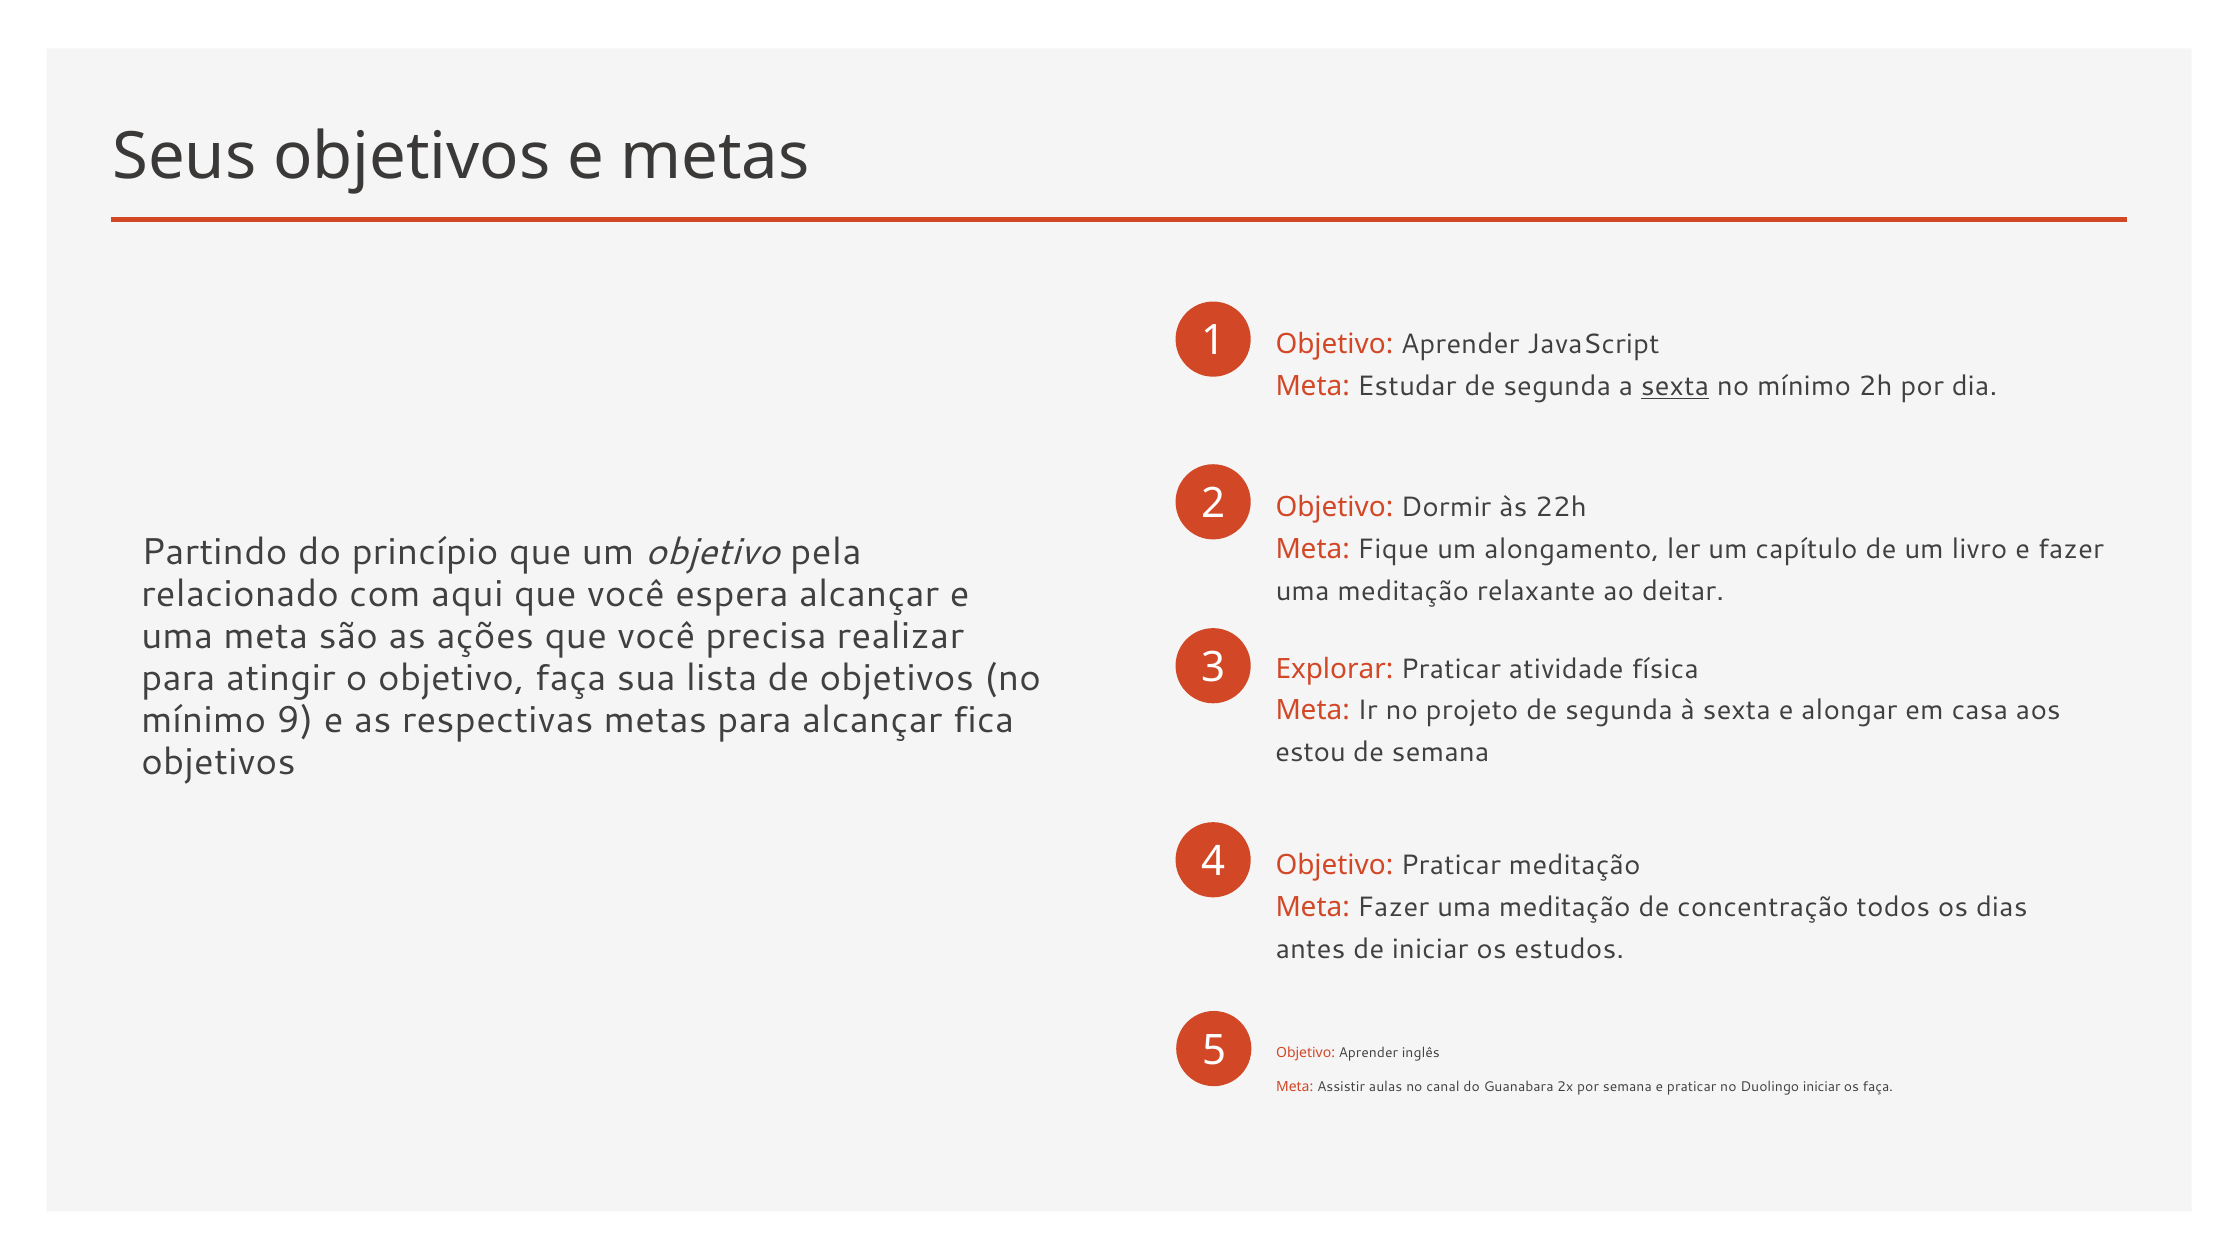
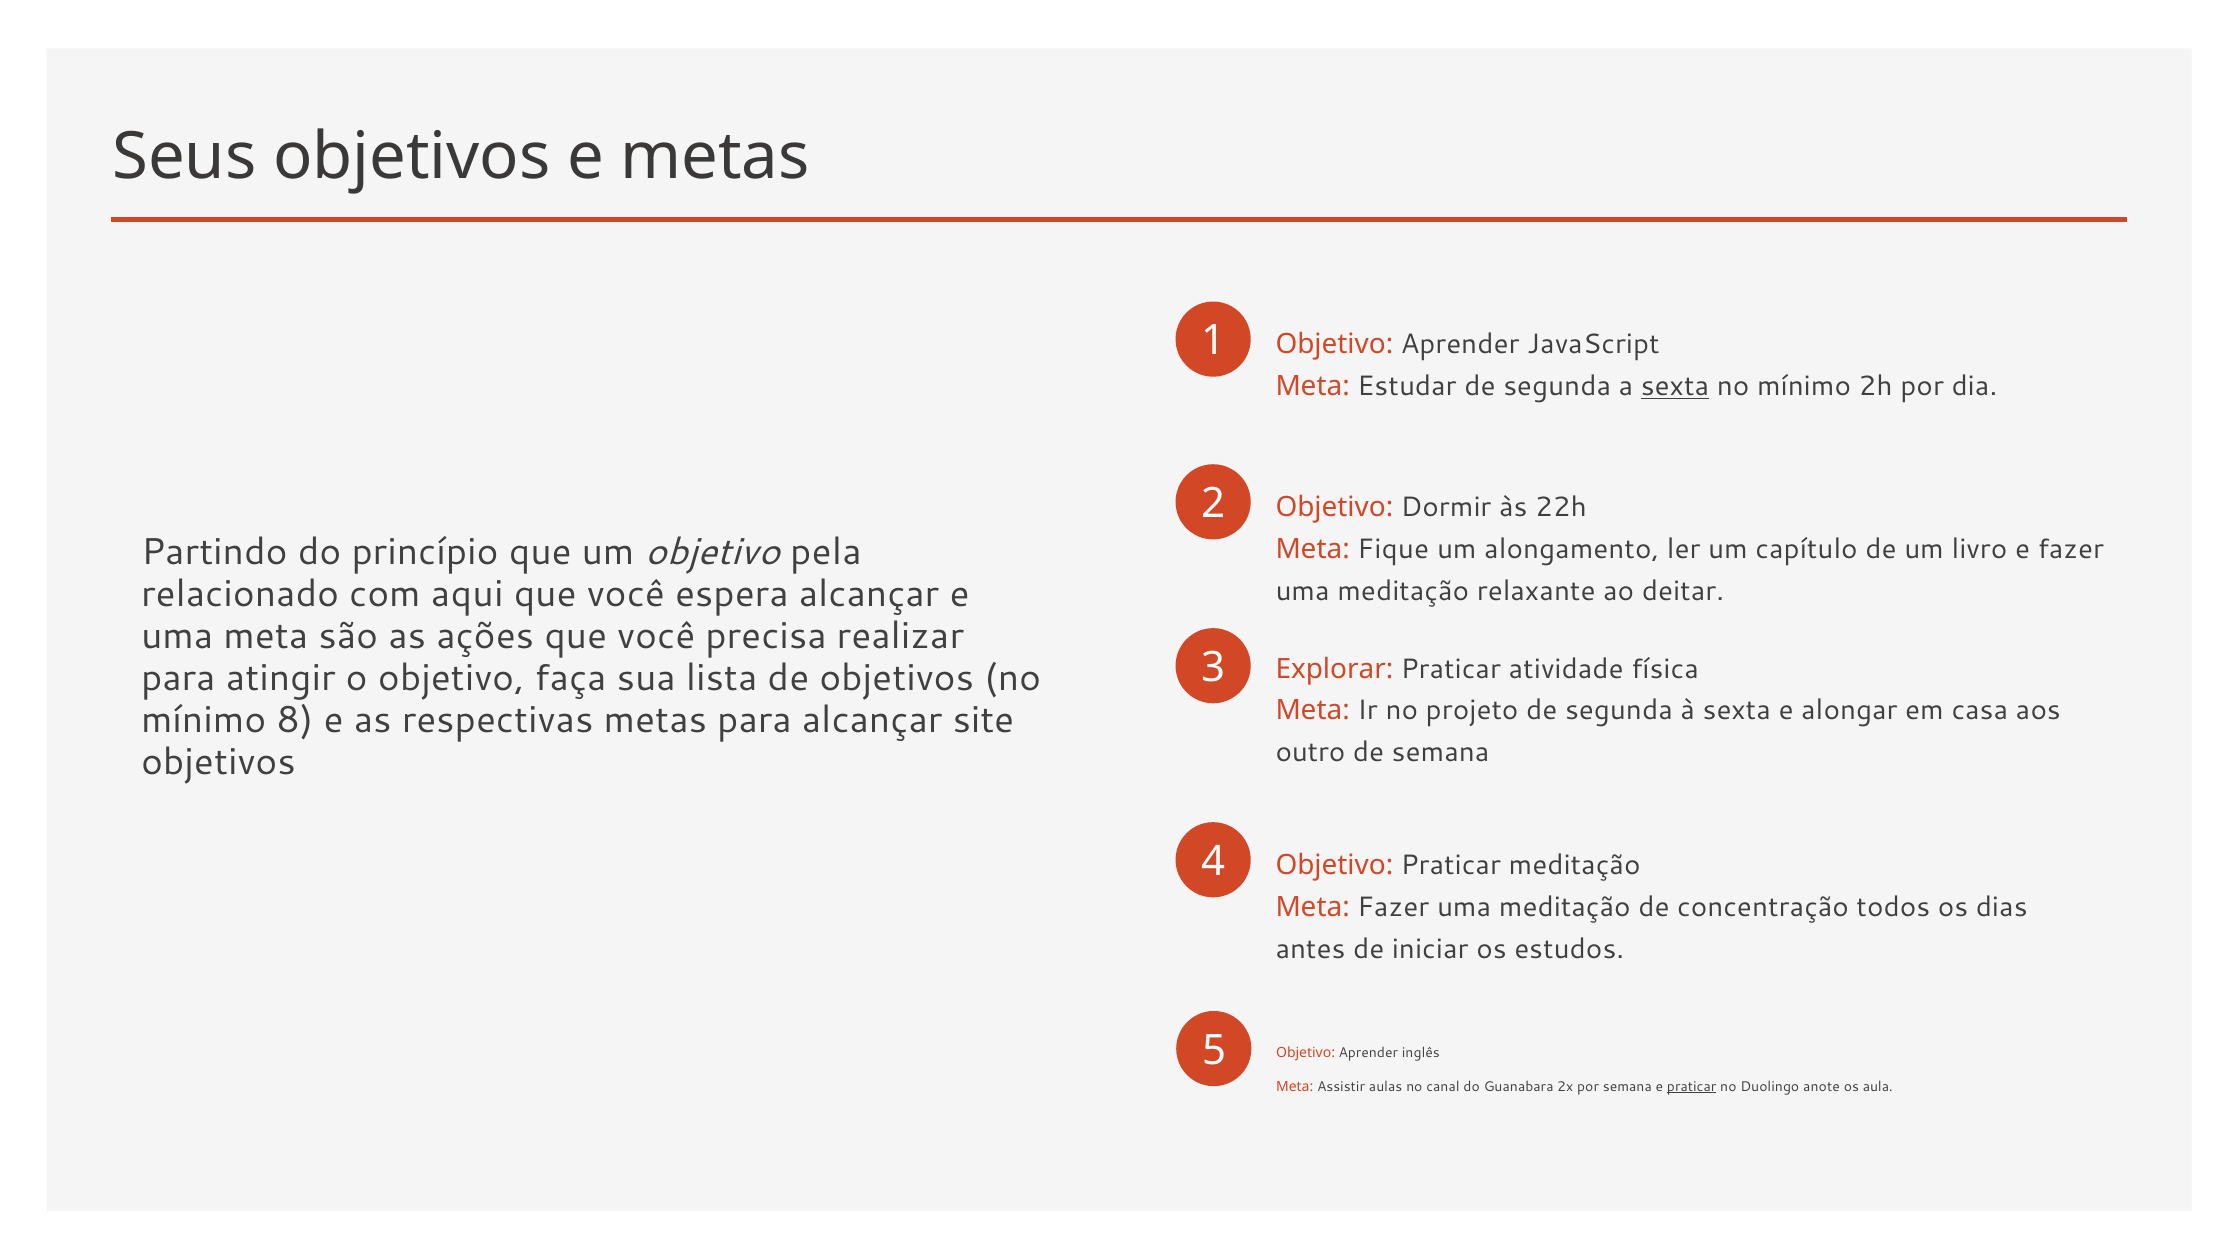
9: 9 -> 8
fica: fica -> site
estou: estou -> outro
praticar at (1692, 1086) underline: none -> present
Duolingo iniciar: iniciar -> anote
os faça: faça -> aula
